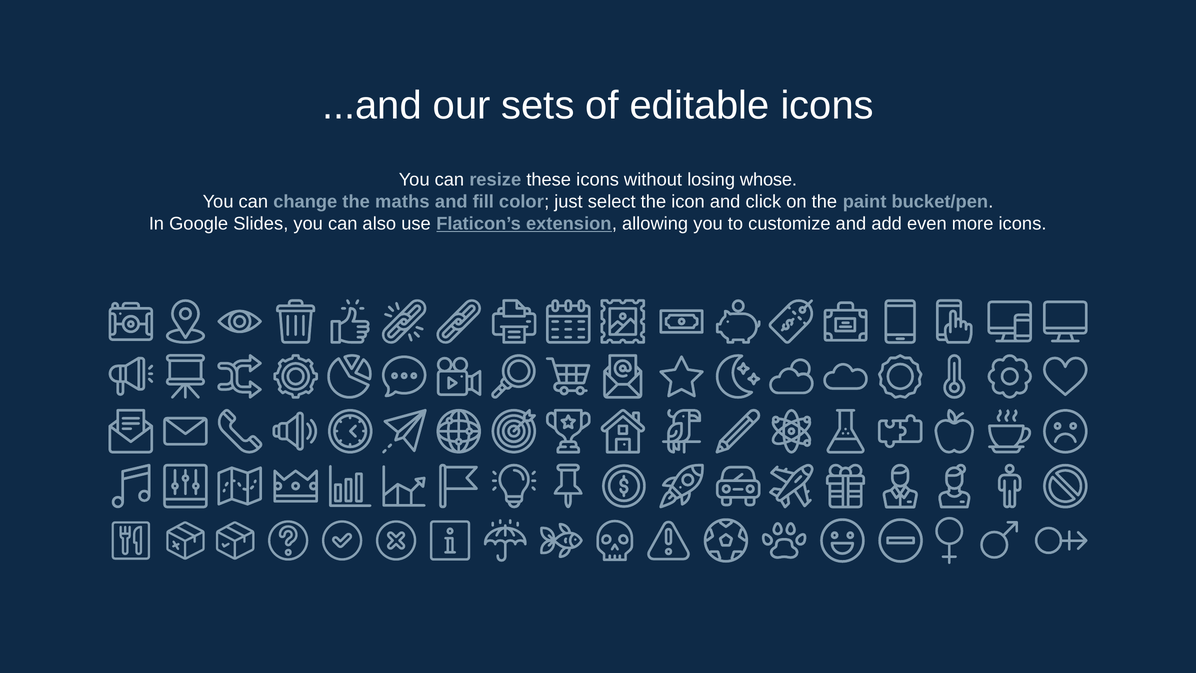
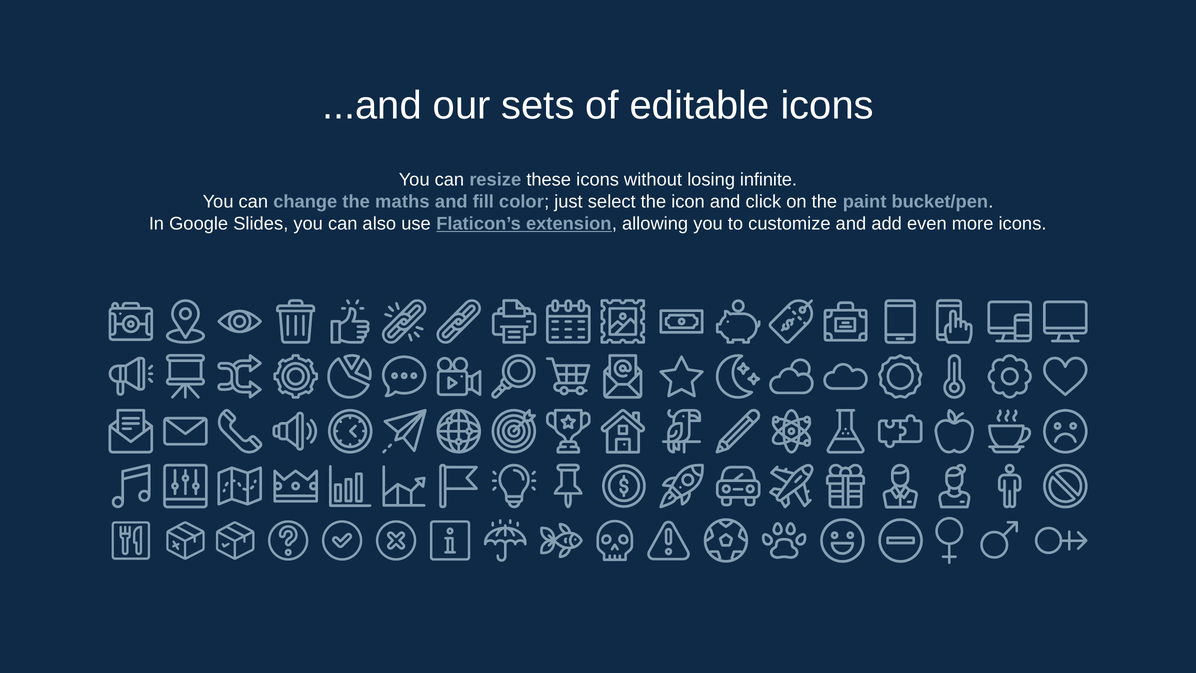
whose: whose -> infinite
